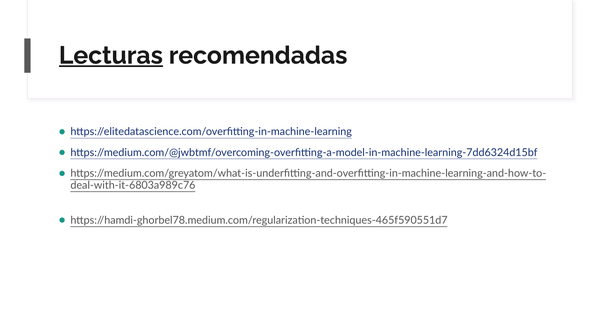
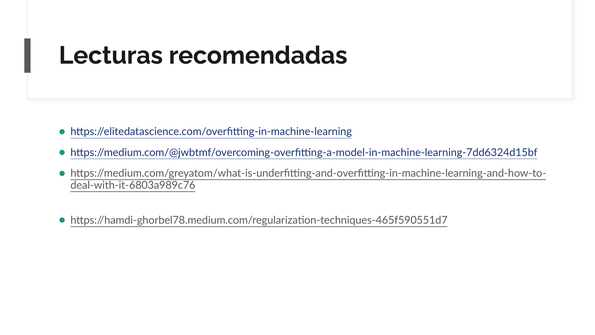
Lecturas underline: present -> none
